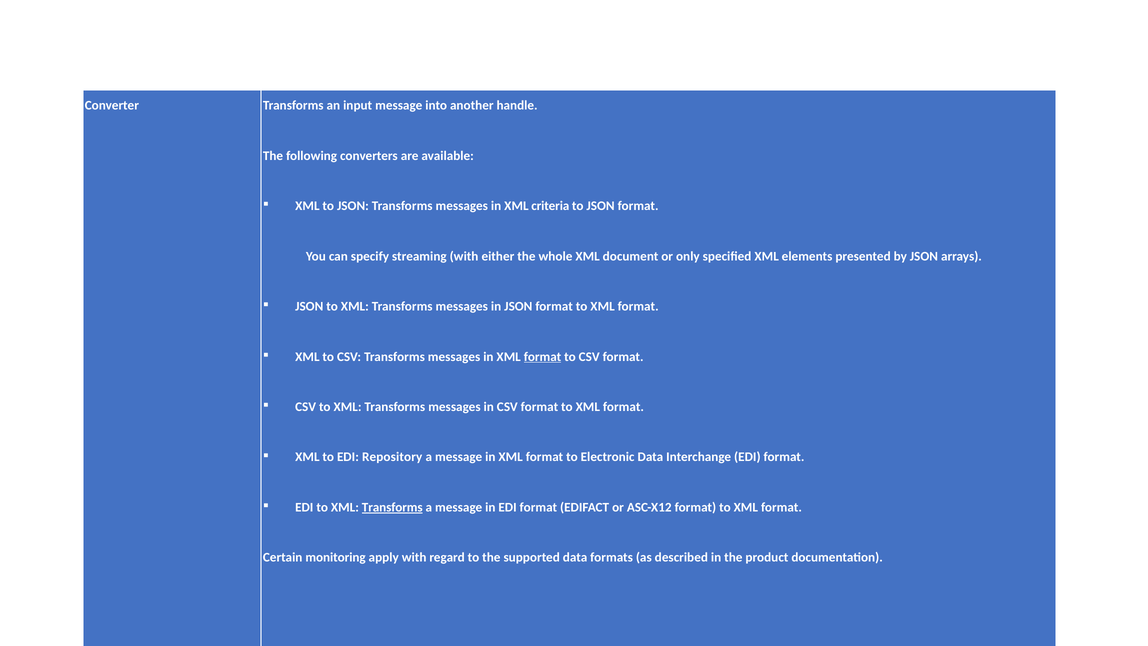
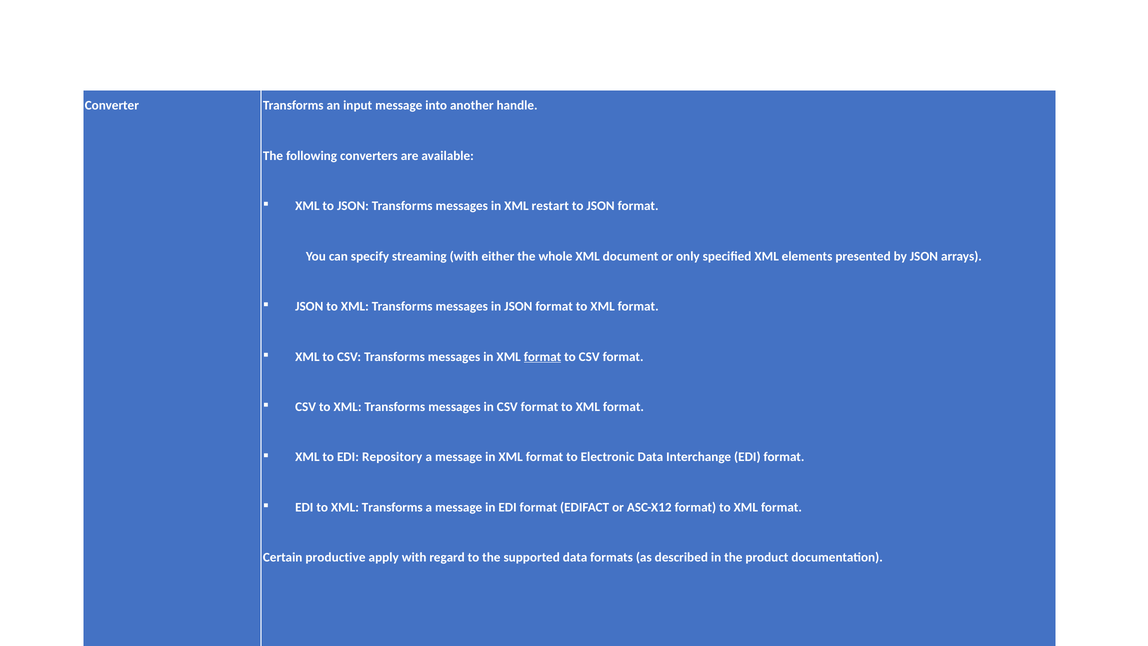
criteria: criteria -> restart
Transforms at (392, 507) underline: present -> none
monitoring: monitoring -> productive
